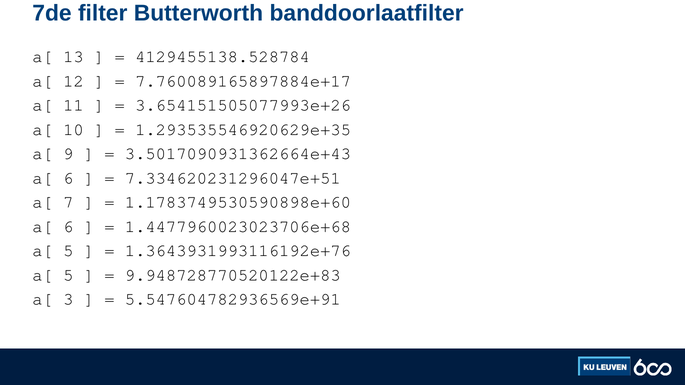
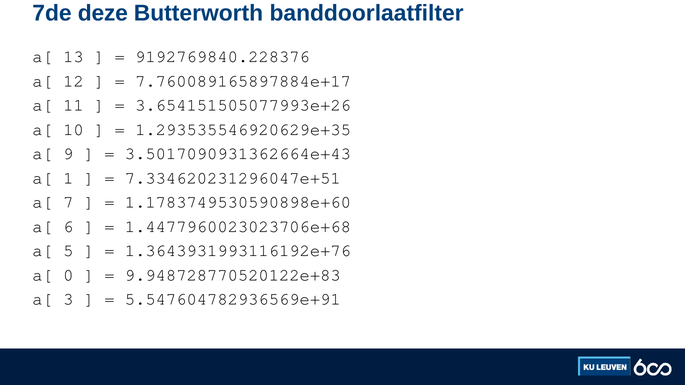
filter: filter -> deze
4129455138.528784: 4129455138.528784 -> 9192769840.228376
6 at (68, 178): 6 -> 1
5 at (68, 275): 5 -> 0
